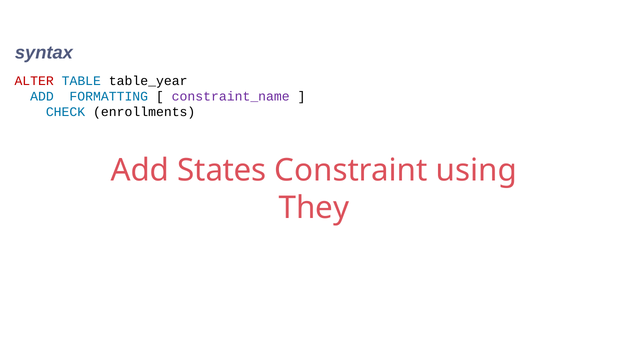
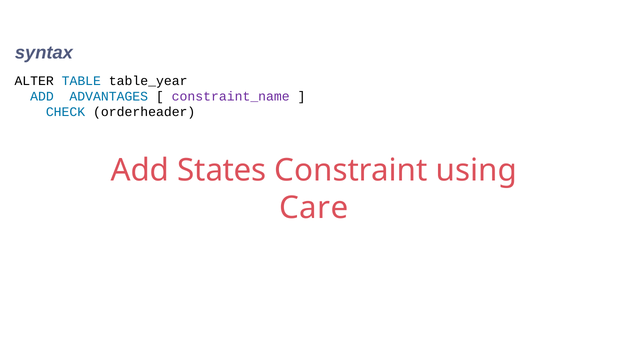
ALTER colour: red -> black
FORMATTING: FORMATTING -> ADVANTAGES
enrollments: enrollments -> orderheader
They: They -> Care
